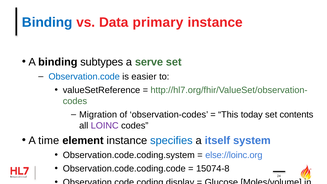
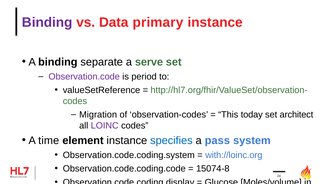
Binding at (47, 22) colour: blue -> purple
subtypes: subtypes -> separate
Observation.code colour: blue -> purple
easier: easier -> period
contents: contents -> architect
itself: itself -> pass
else://loinc.org: else://loinc.org -> with://loinc.org
